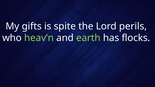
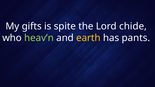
perils: perils -> chide
earth colour: light green -> yellow
flocks: flocks -> pants
